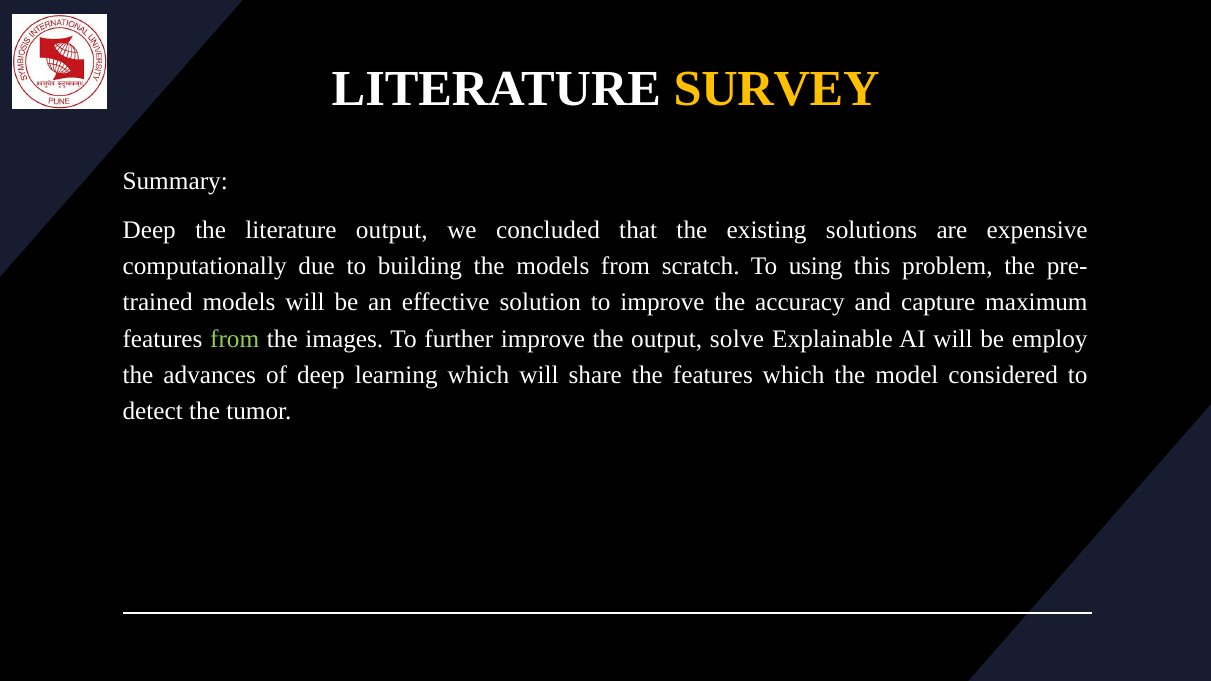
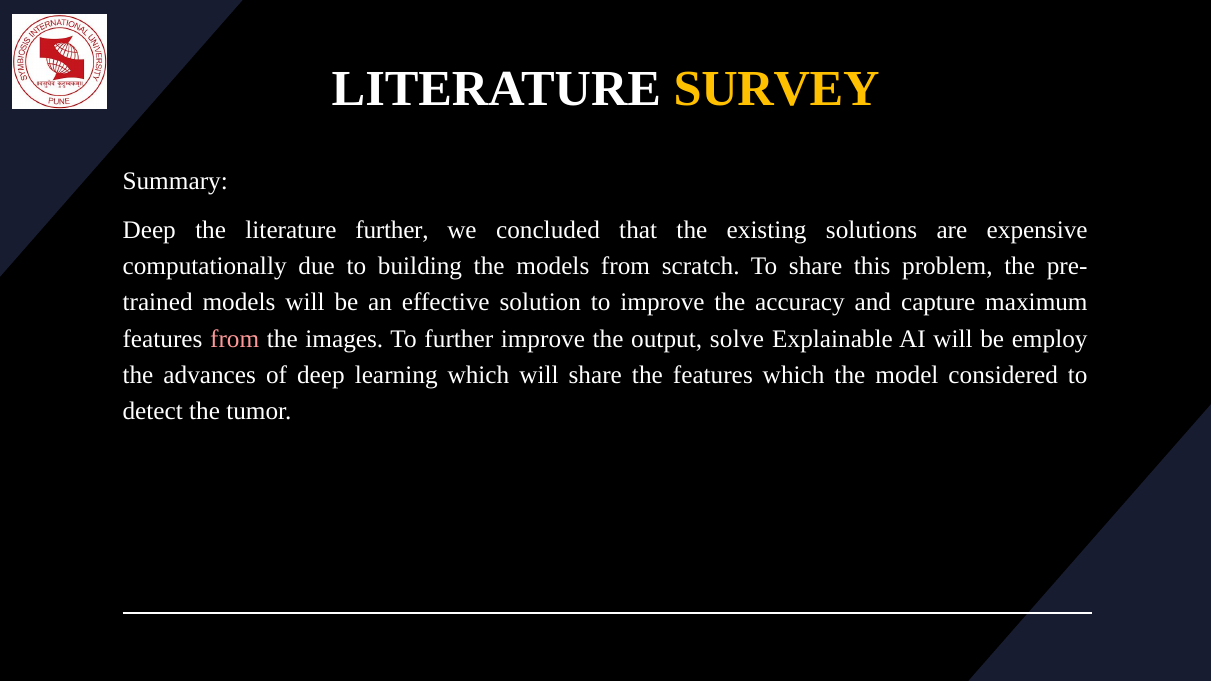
literature output: output -> further
To using: using -> share
from at (235, 339) colour: light green -> pink
